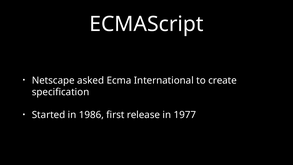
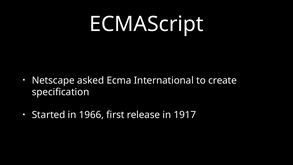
1986: 1986 -> 1966
1977: 1977 -> 1917
